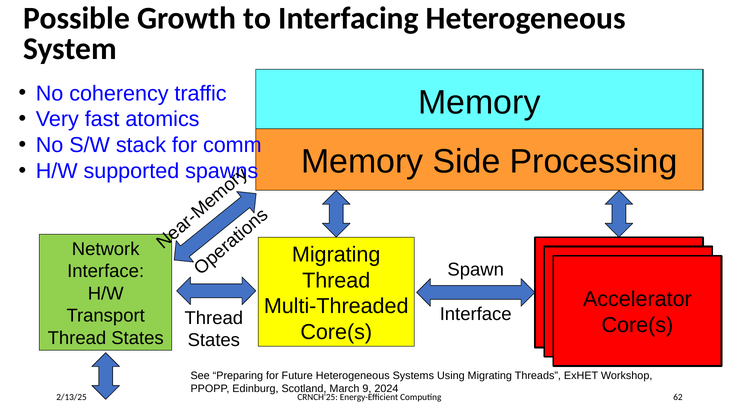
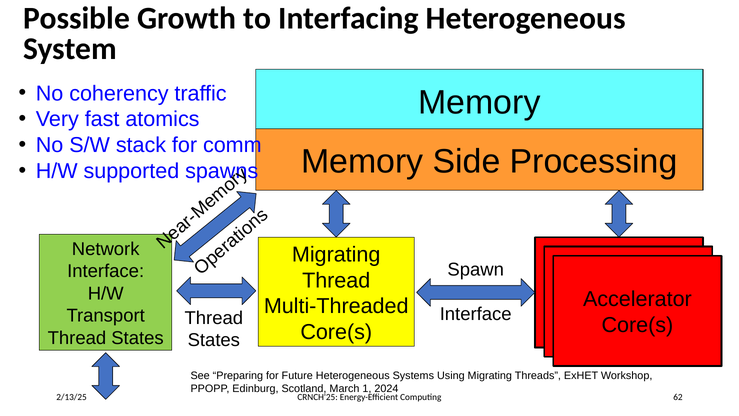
9: 9 -> 1
